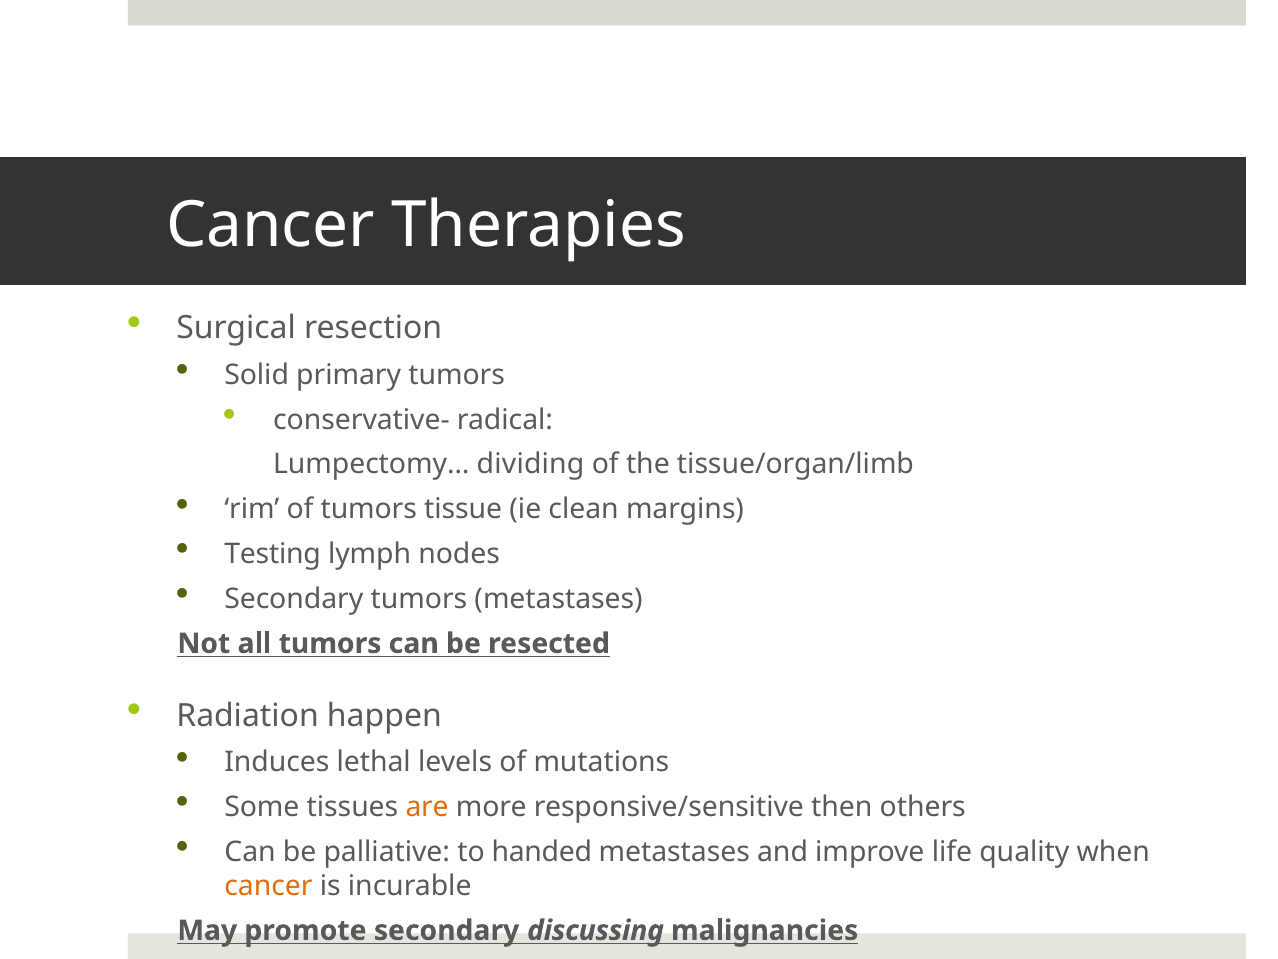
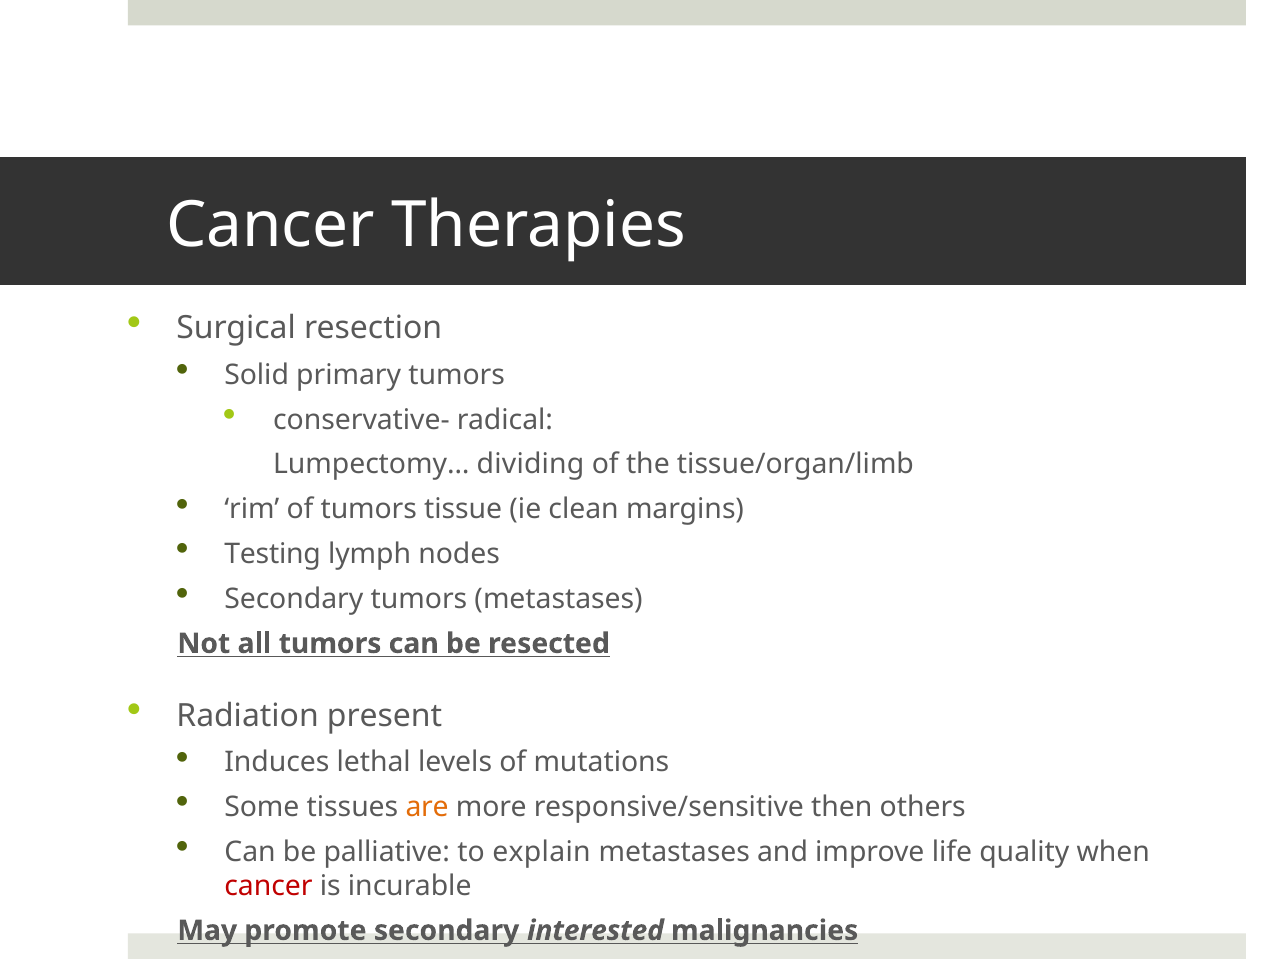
happen: happen -> present
handed: handed -> explain
cancer at (268, 885) colour: orange -> red
discussing: discussing -> interested
